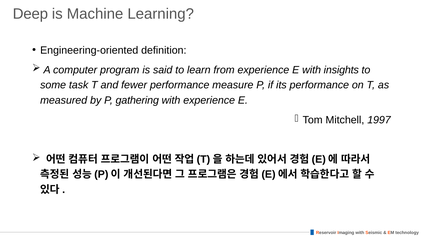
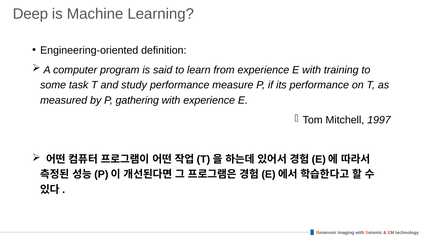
insights: insights -> training
fewer: fewer -> study
